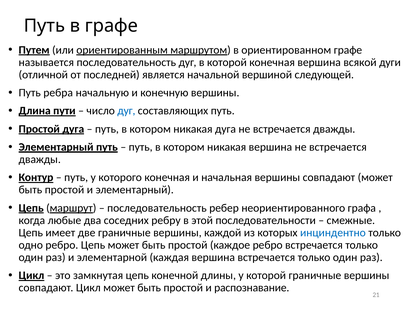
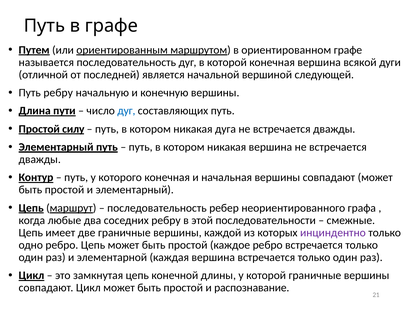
Путь ребра: ребра -> ребру
Простой дуга: дуга -> силу
инциндентно colour: blue -> purple
